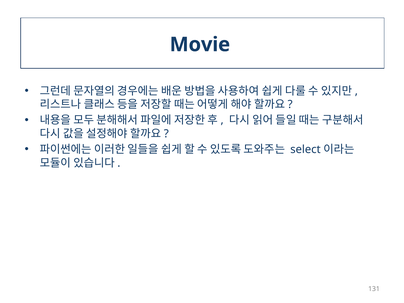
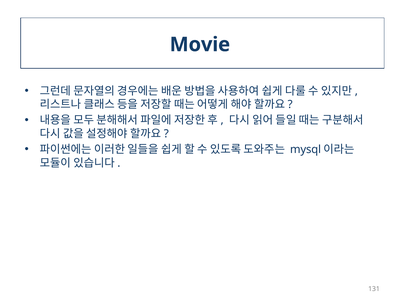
select: select -> mysql
